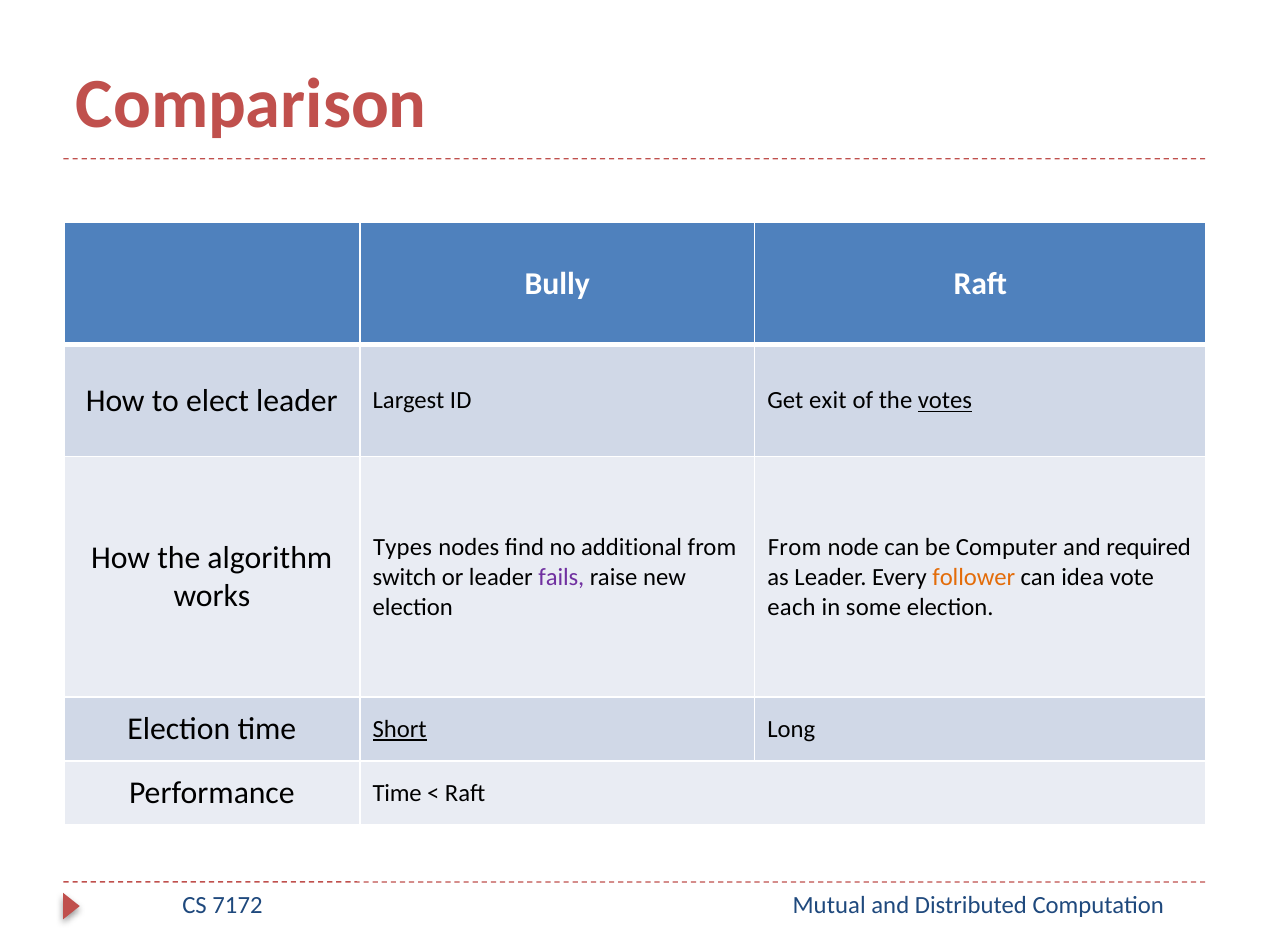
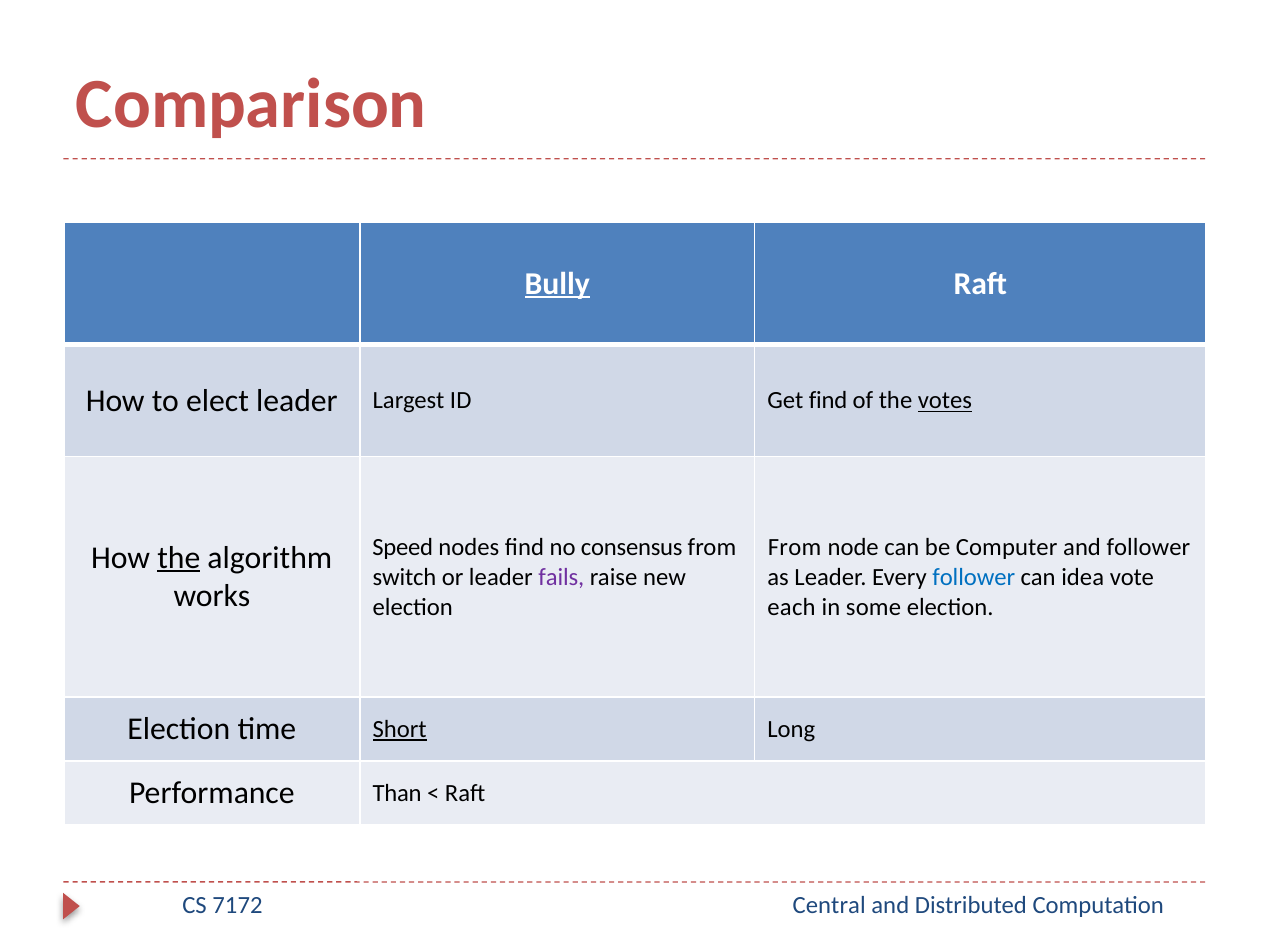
Bully underline: none -> present
Get exit: exit -> find
Types: Types -> Speed
additional: additional -> consensus
and required: required -> follower
the at (179, 558) underline: none -> present
follower at (974, 577) colour: orange -> blue
Performance Time: Time -> Than
Mutual: Mutual -> Central
